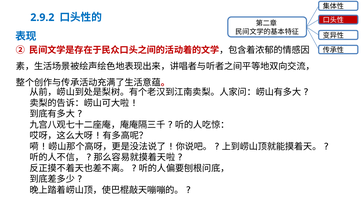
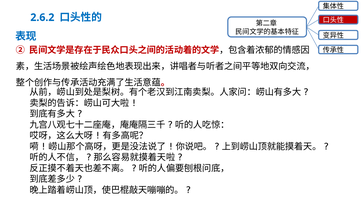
2.9.2: 2.9.2 -> 2.6.2
